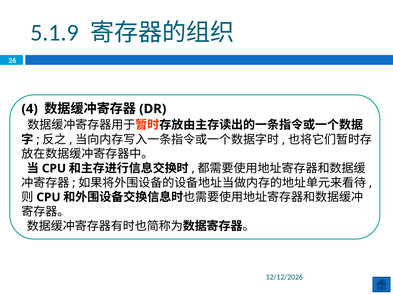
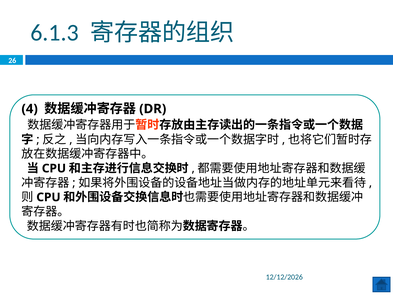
5.1.9: 5.1.9 -> 6.1.3
